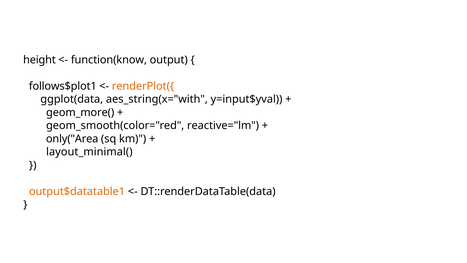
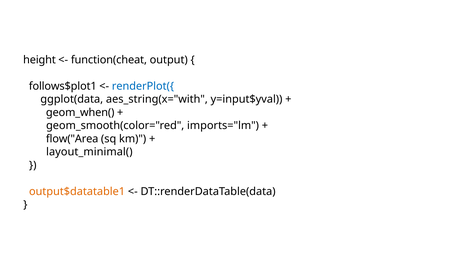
function(know: function(know -> function(cheat
renderPlot({ colour: orange -> blue
geom_more(: geom_more( -> geom_when(
reactive="lm: reactive="lm -> imports="lm
only("Area: only("Area -> flow("Area
